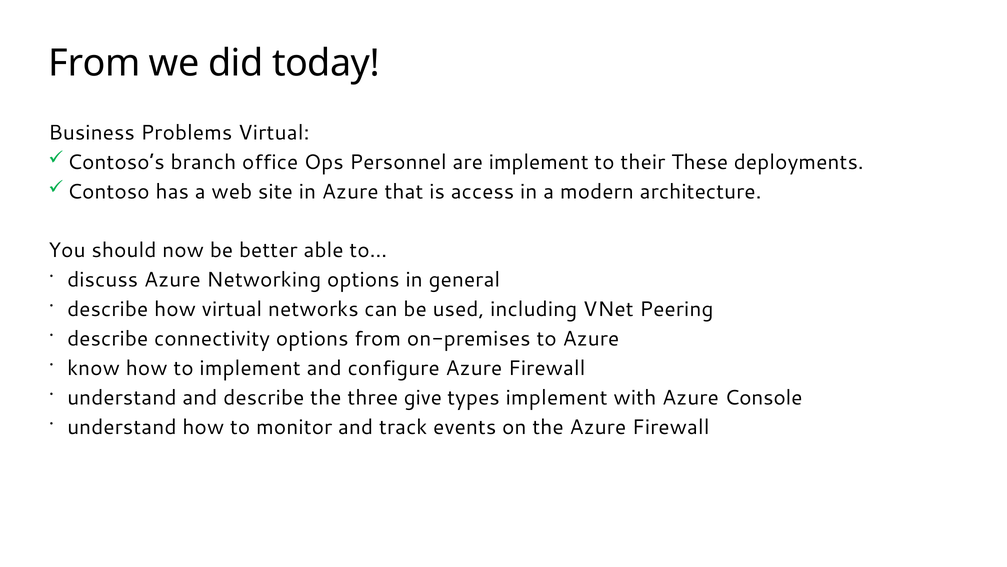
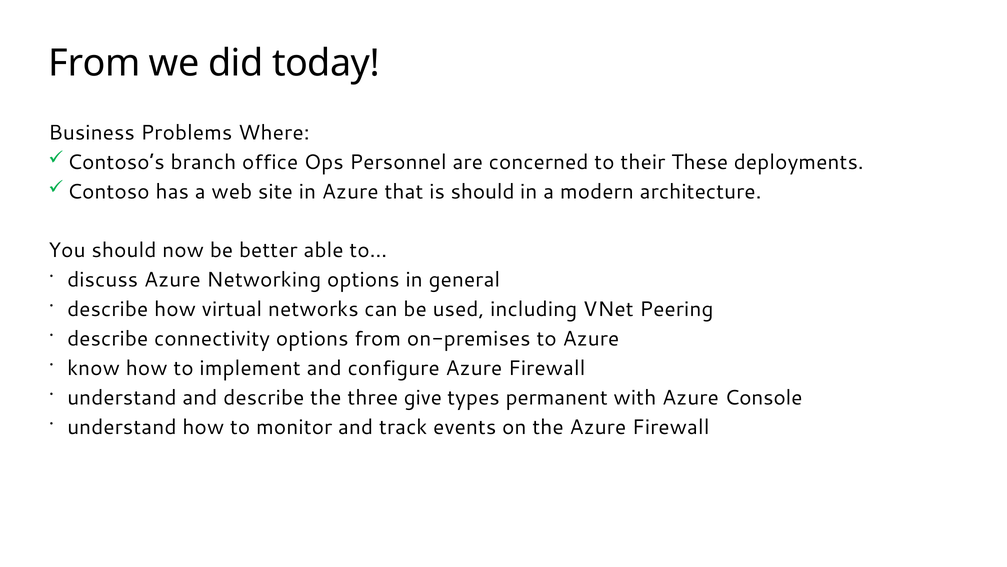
Problems Virtual: Virtual -> Where
are implement: implement -> concerned
is access: access -> should
types implement: implement -> permanent
